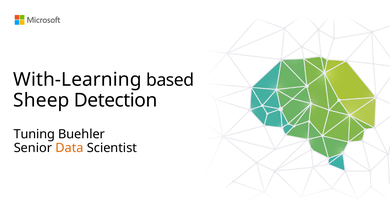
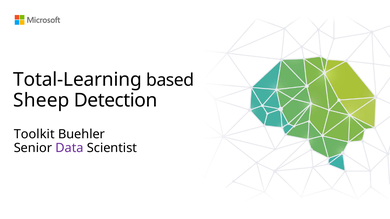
With-Learning: With-Learning -> Total-Learning
Tuning: Tuning -> Toolkit
Data colour: orange -> purple
